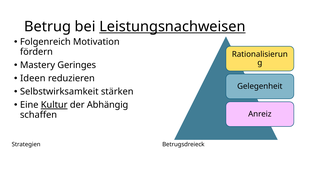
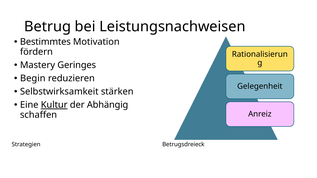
Leistungsnachweisen underline: present -> none
Folgenreich: Folgenreich -> Bestimmtes
Ideen: Ideen -> Begin
